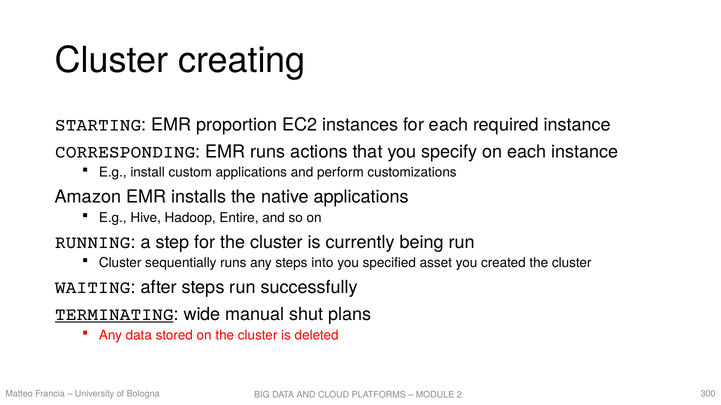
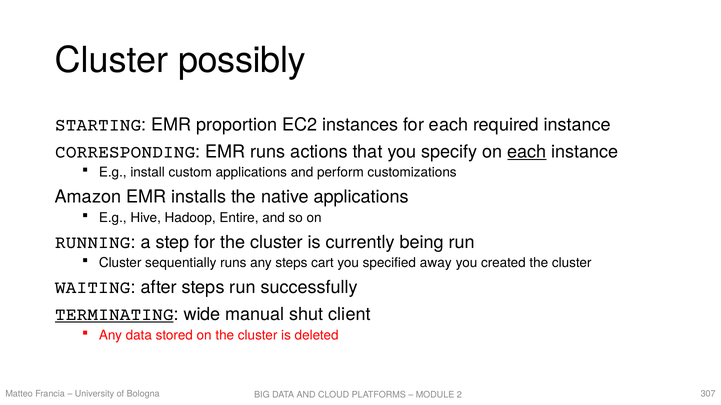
creating: creating -> possibly
each at (527, 152) underline: none -> present
into: into -> cart
asset: asset -> away
plans: plans -> client
300: 300 -> 307
